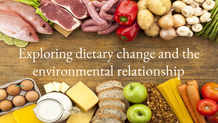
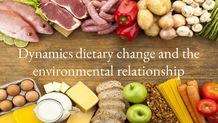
Exploring: Exploring -> Dynamics
